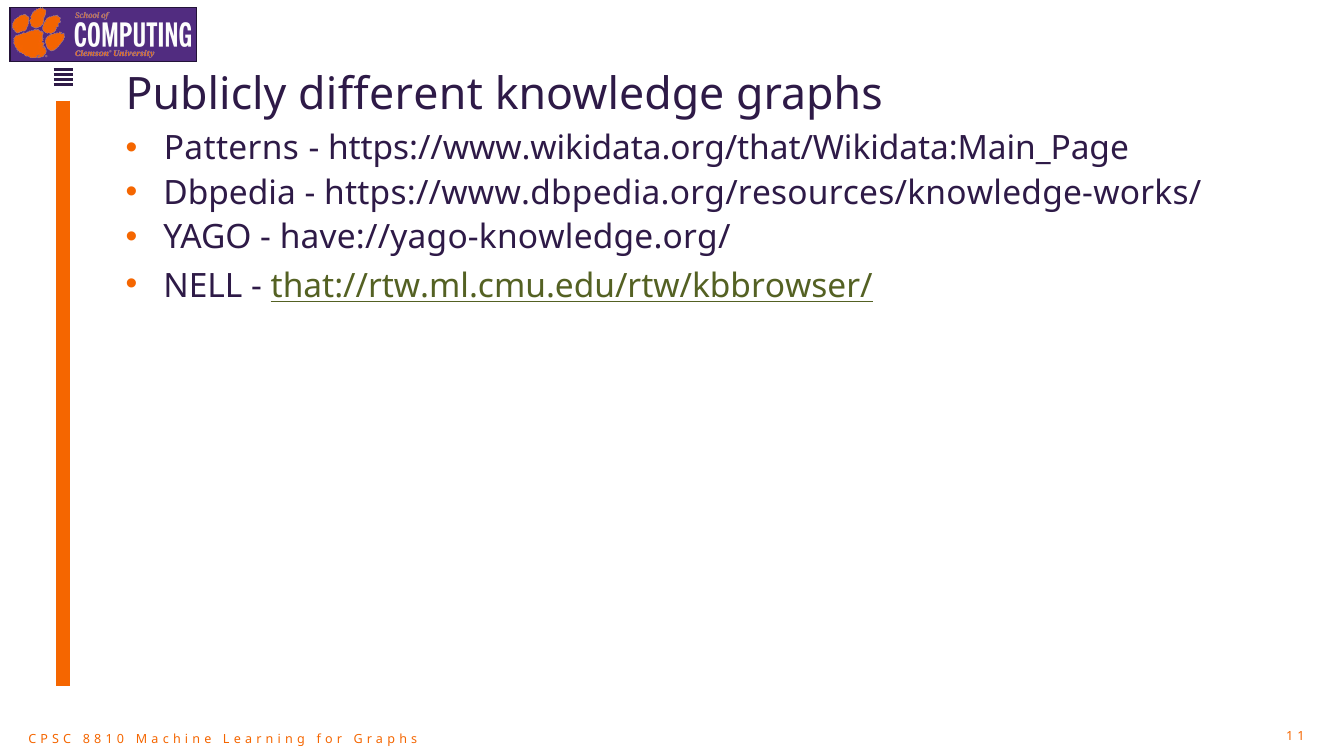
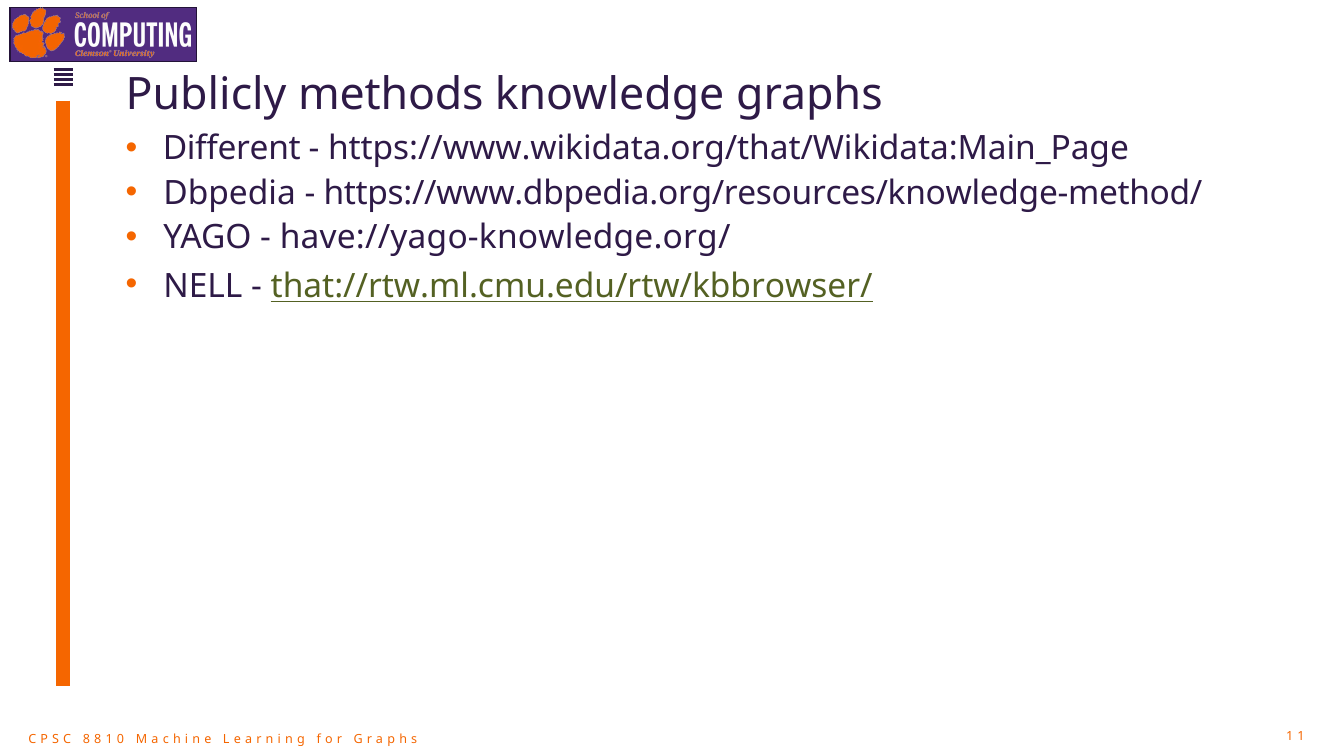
different: different -> methods
Patterns: Patterns -> Different
https://www.dbpedia.org/resources/knowledge-works/: https://www.dbpedia.org/resources/knowledge-works/ -> https://www.dbpedia.org/resources/knowledge-method/
